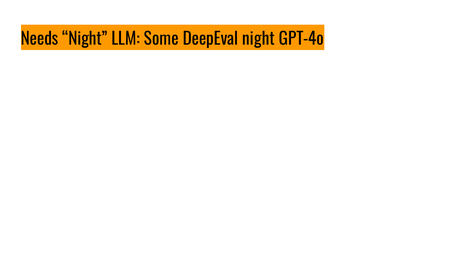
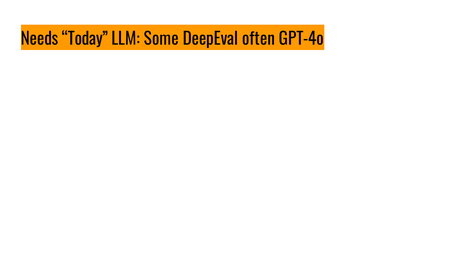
Needs Night: Night -> Today
DeepEval night: night -> often
